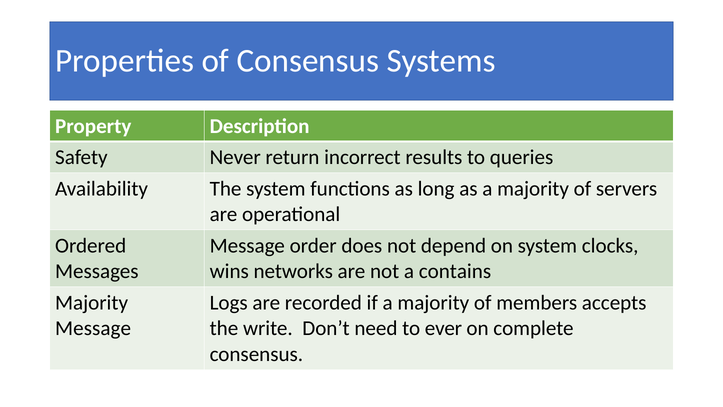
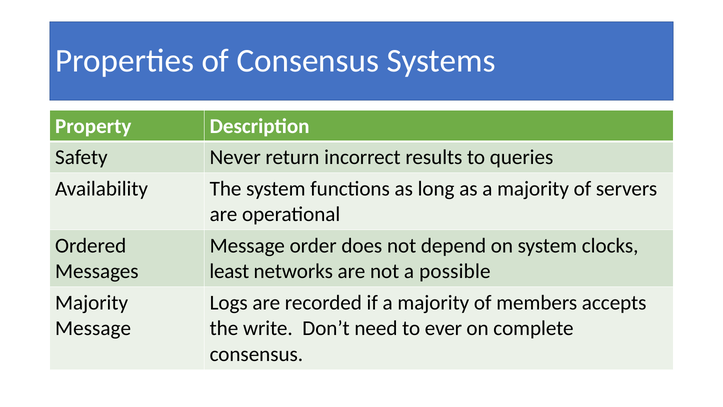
wins: wins -> least
contains: contains -> possible
